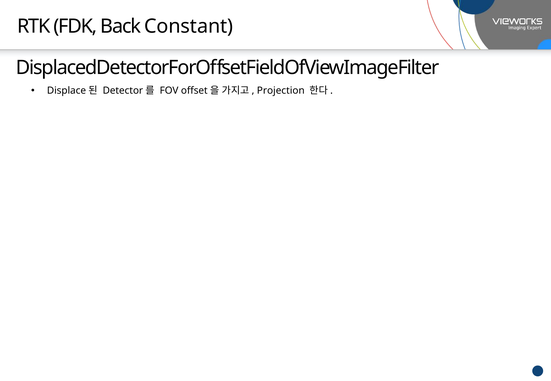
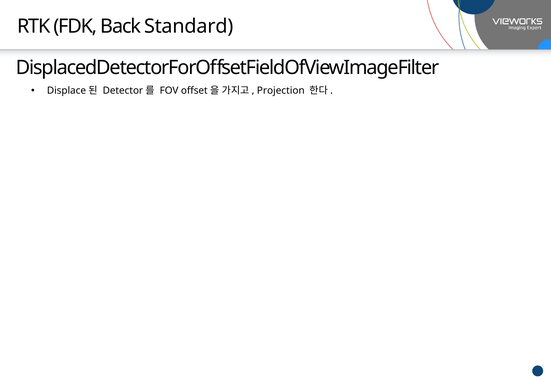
Constant: Constant -> Standard
